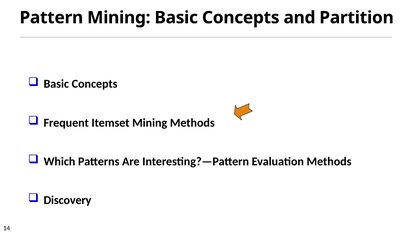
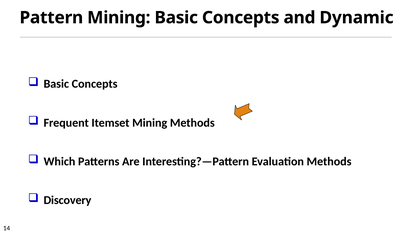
Partition: Partition -> Dynamic
